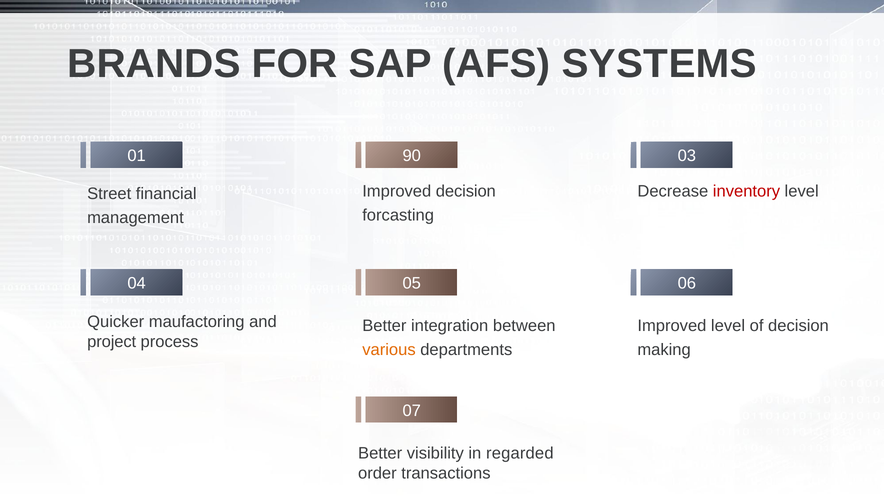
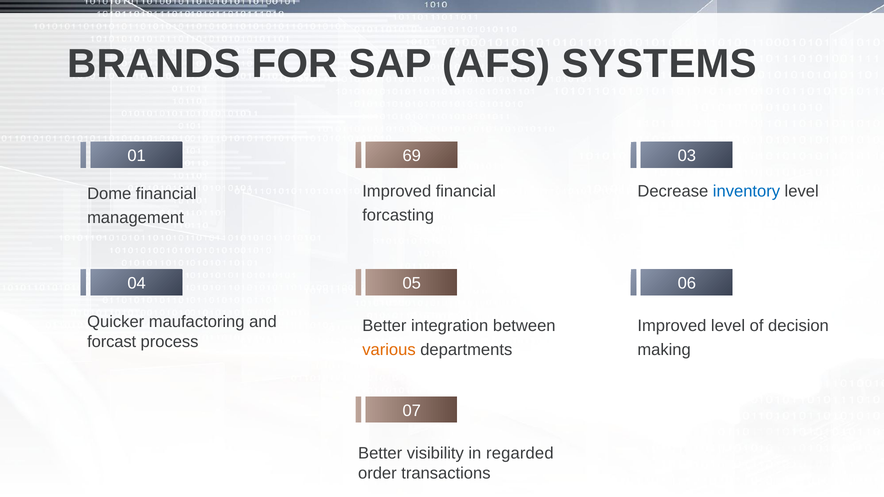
90: 90 -> 69
Improved decision: decision -> financial
inventory colour: red -> blue
Street: Street -> Dome
project: project -> forcast
